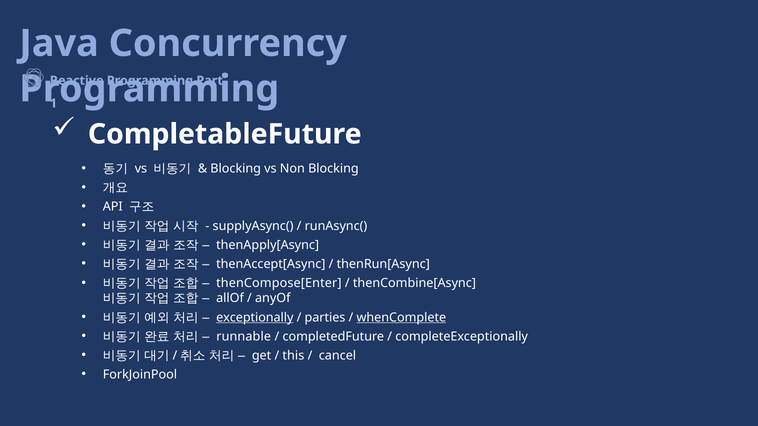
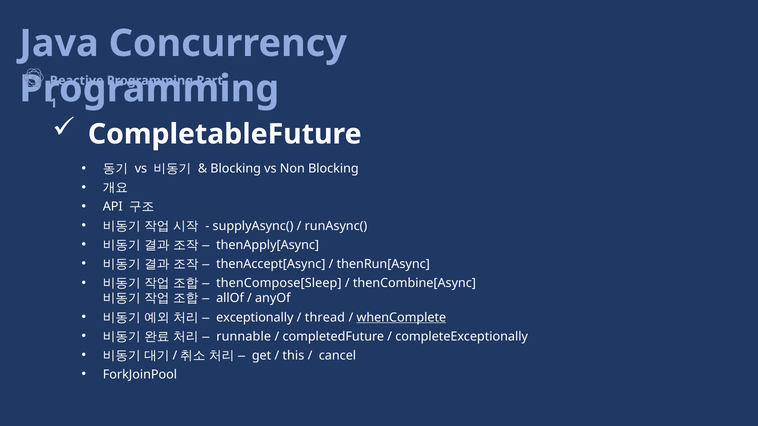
thenCompose[Enter: thenCompose[Enter -> thenCompose[Sleep
exceptionally underline: present -> none
parties: parties -> thread
